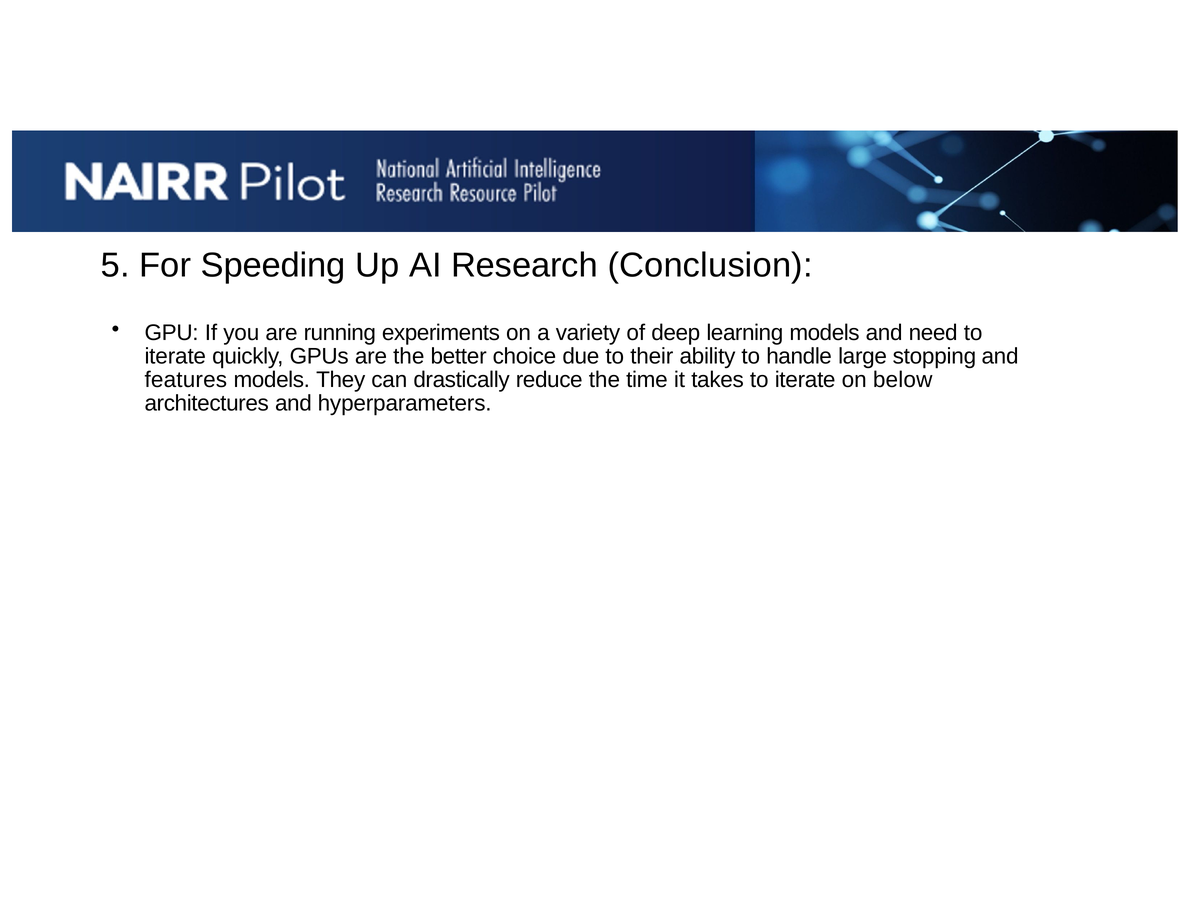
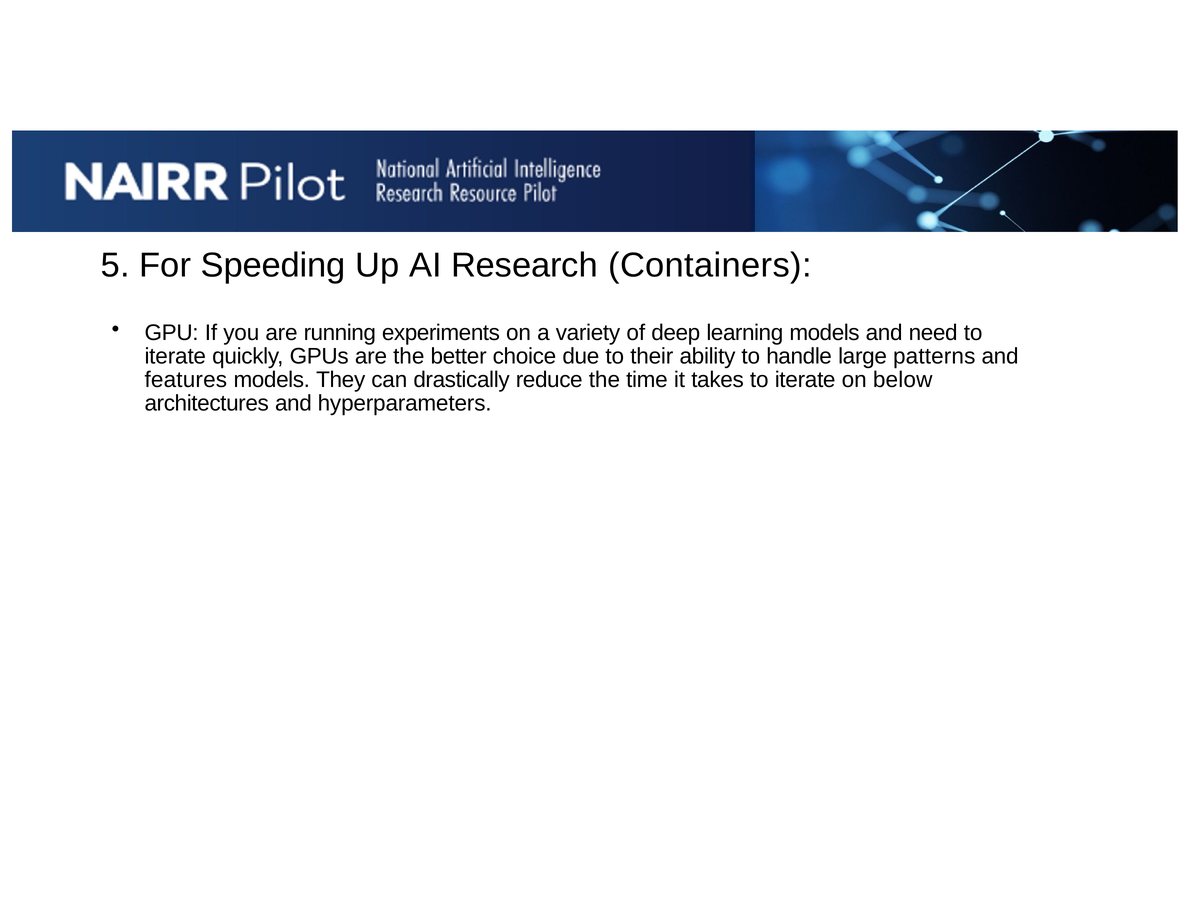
Conclusion: Conclusion -> Containers
stopping: stopping -> patterns
